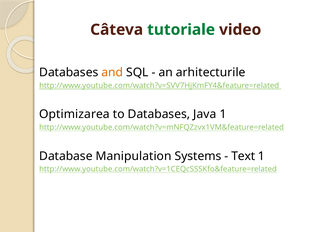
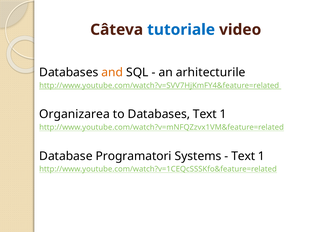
tutoriale colour: green -> blue
Optimizarea: Optimizarea -> Organizarea
Databases Java: Java -> Text
Manipulation: Manipulation -> Programatori
